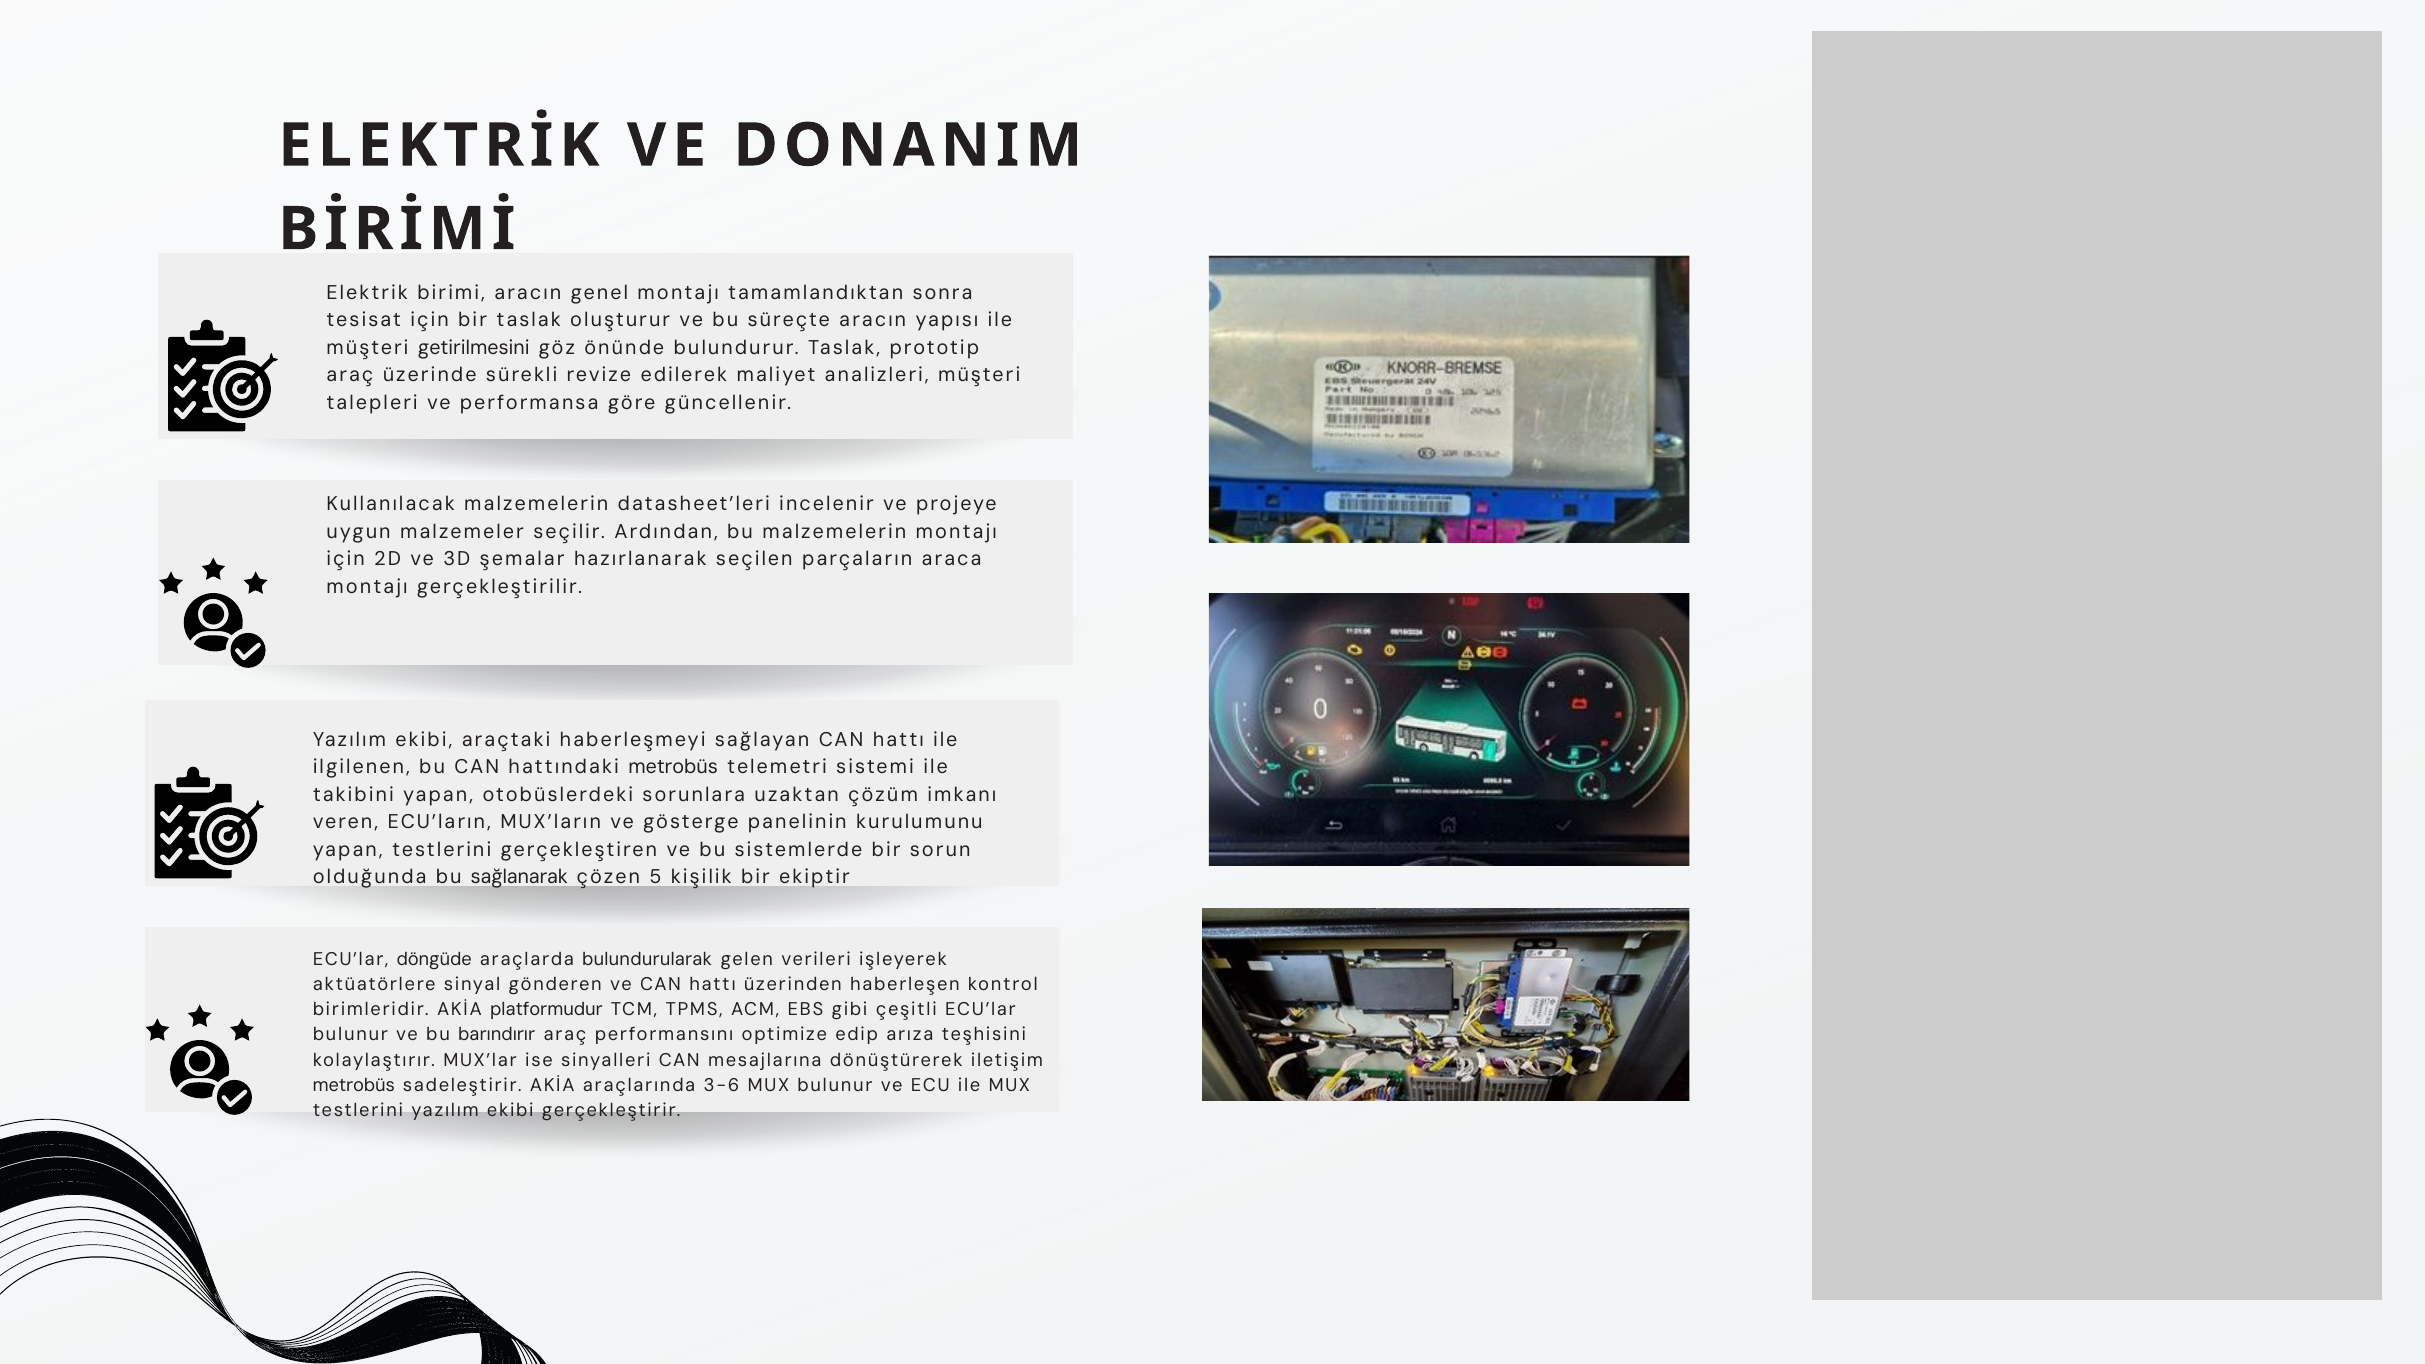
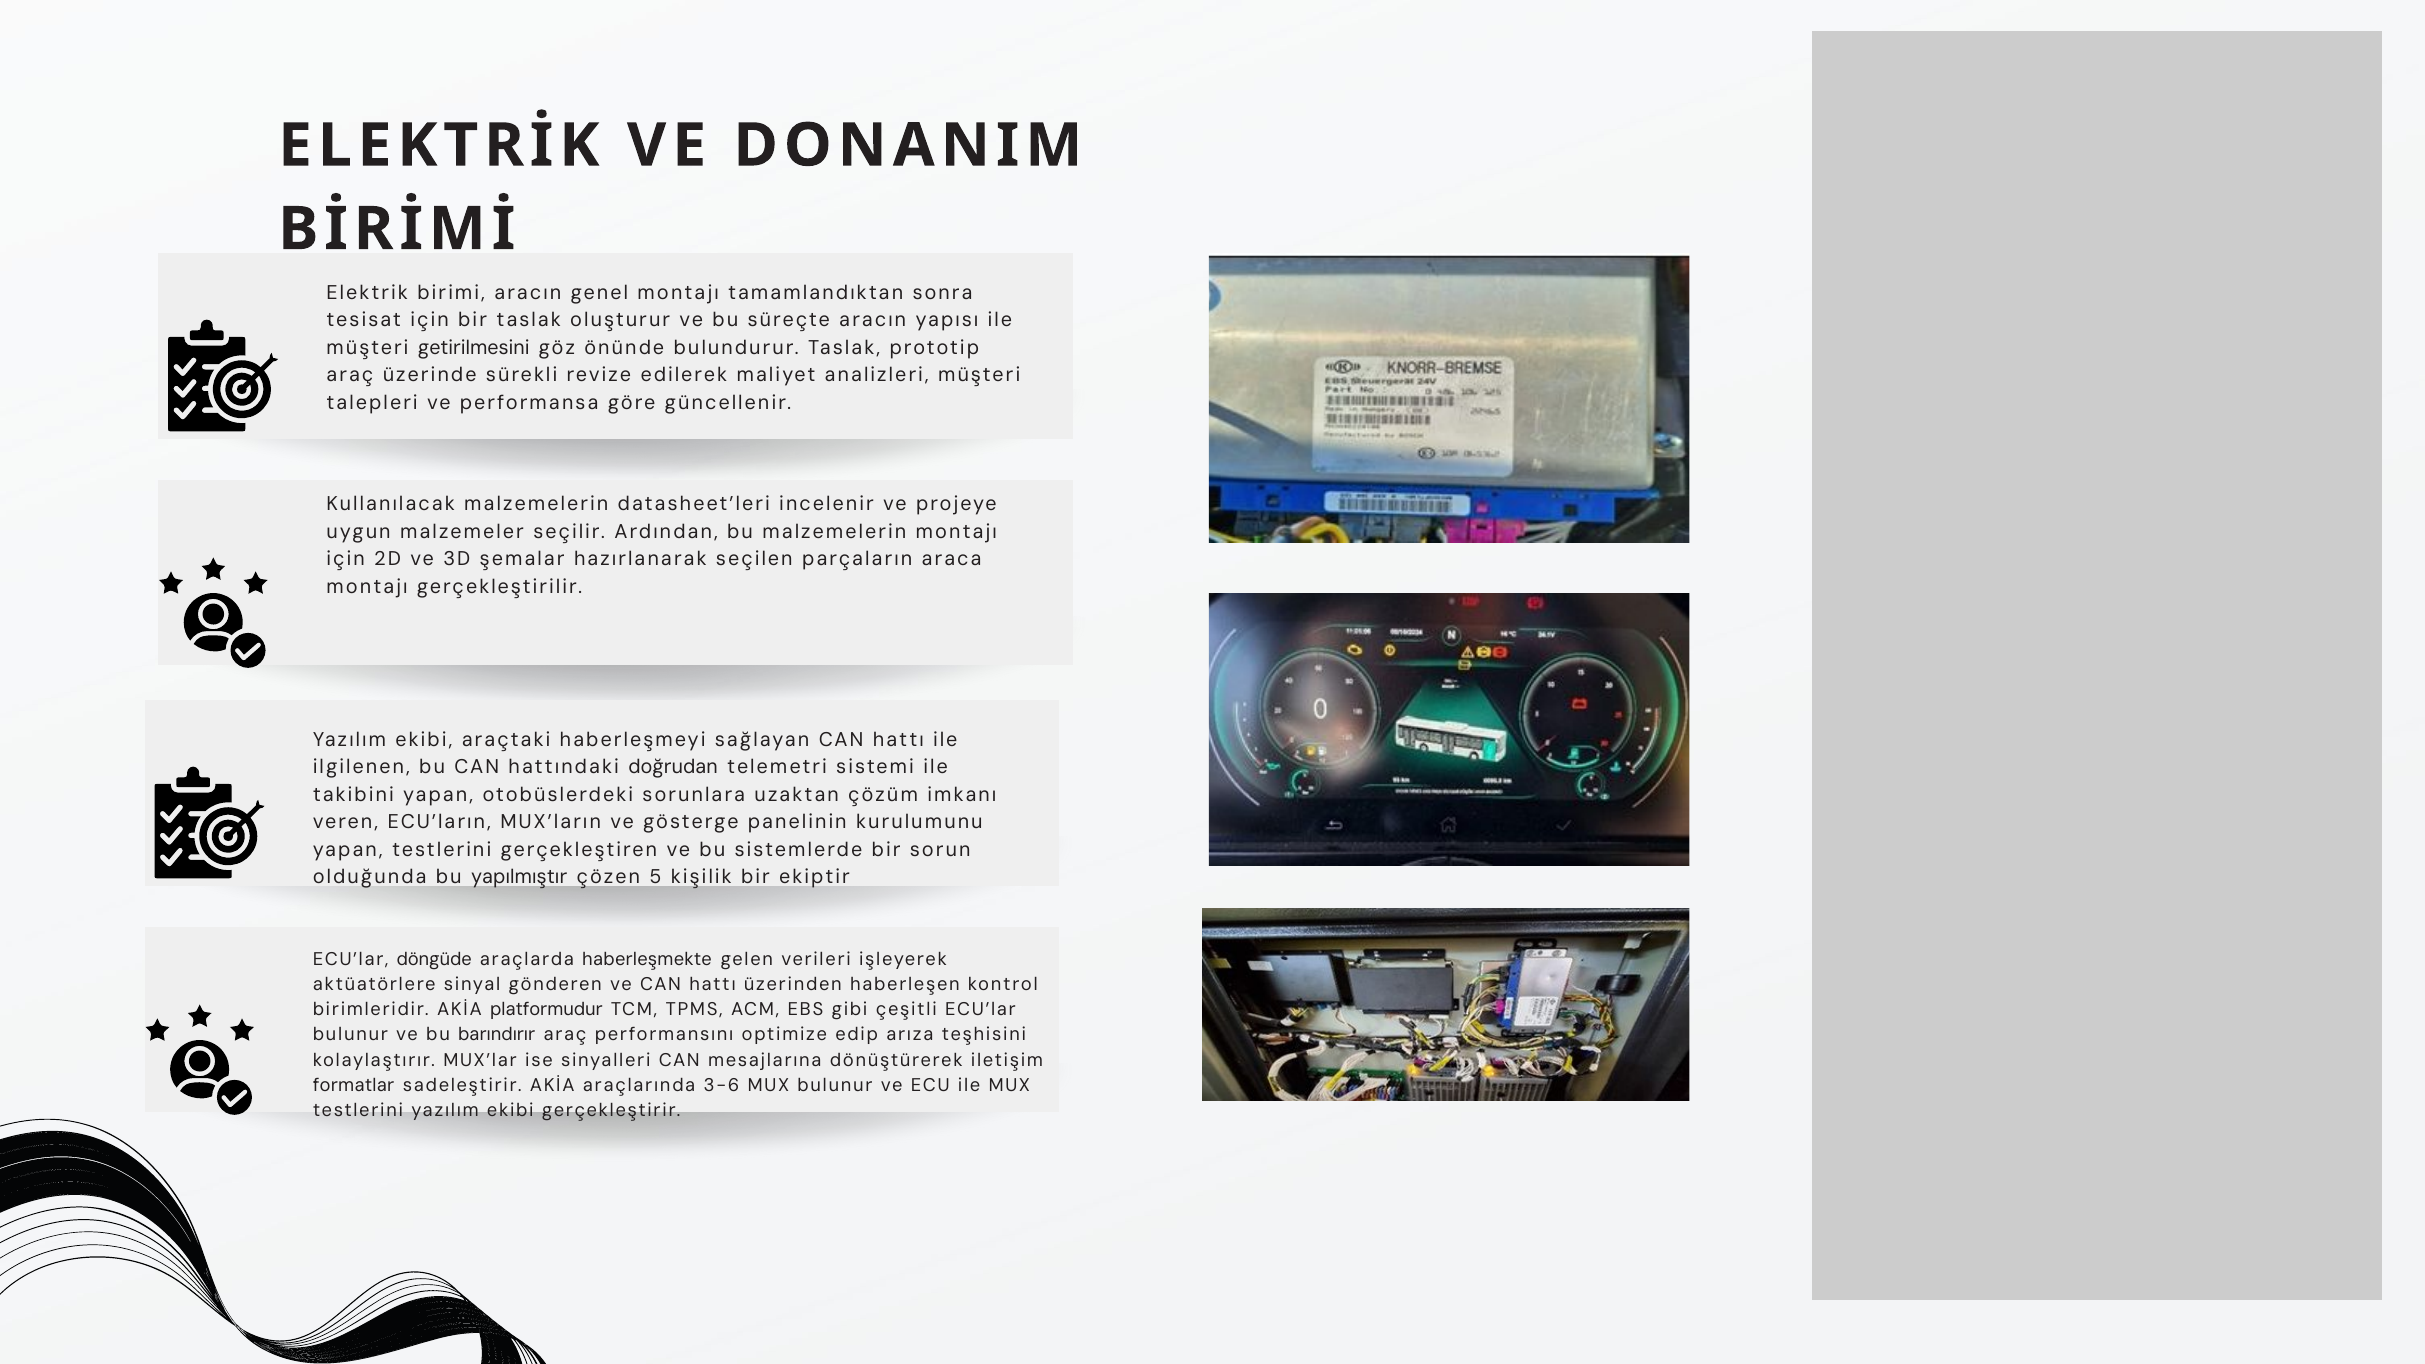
hattındaki metrobüs: metrobüs -> doğrudan
sağlanarak: sağlanarak -> yapılmıştır
bulundurularak: bulundurularak -> haberleşmekte
metrobüs at (354, 1085): metrobüs -> formatlar
